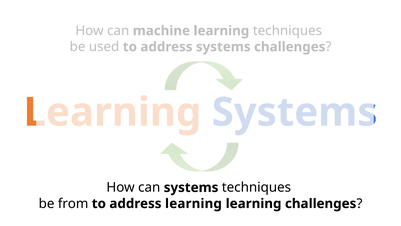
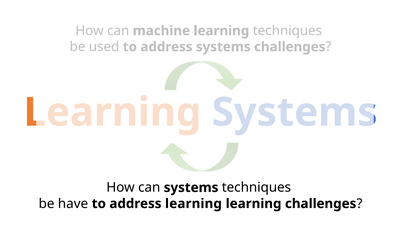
from: from -> have
